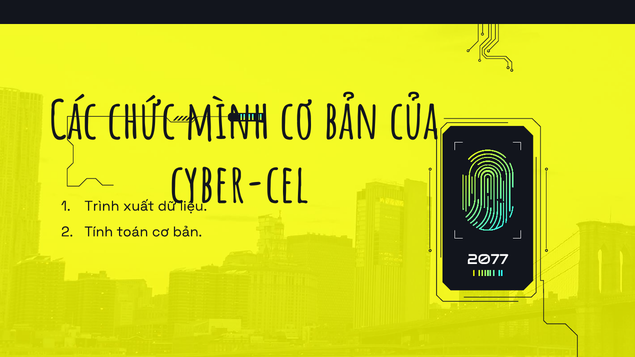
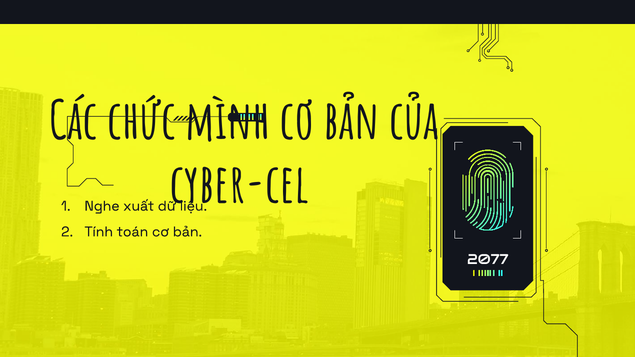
Trình: Trình -> Nghe
